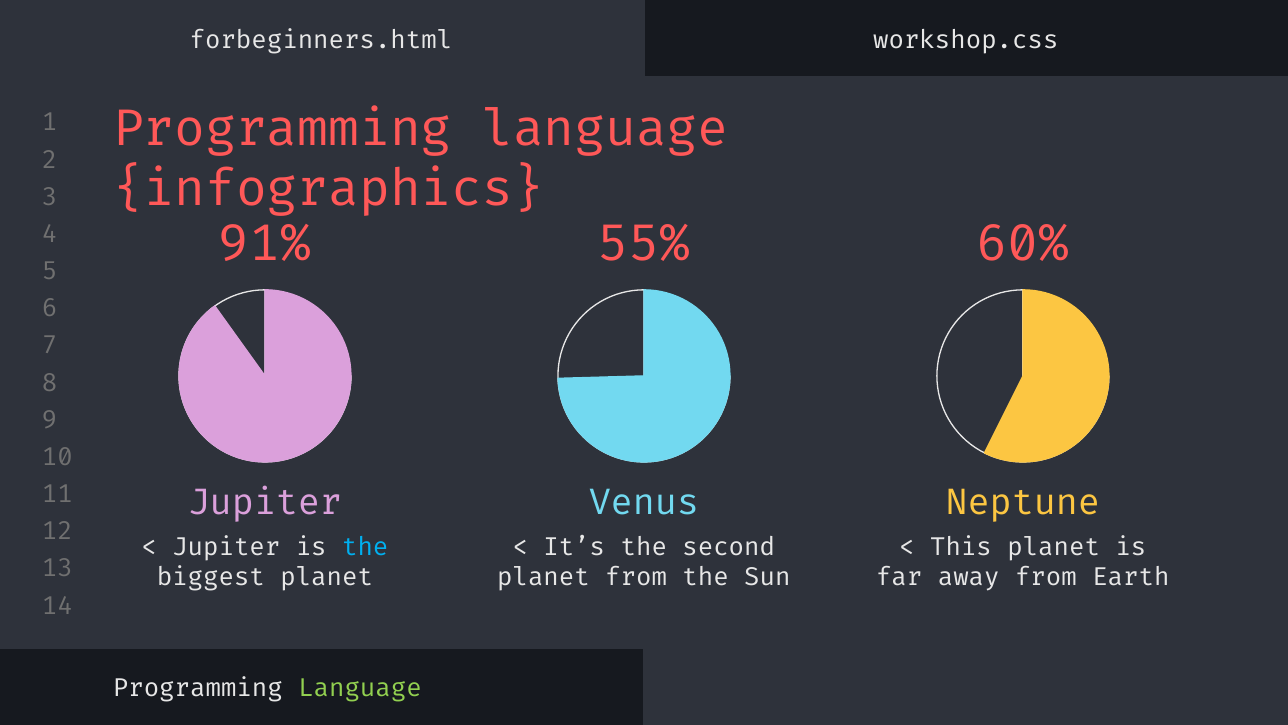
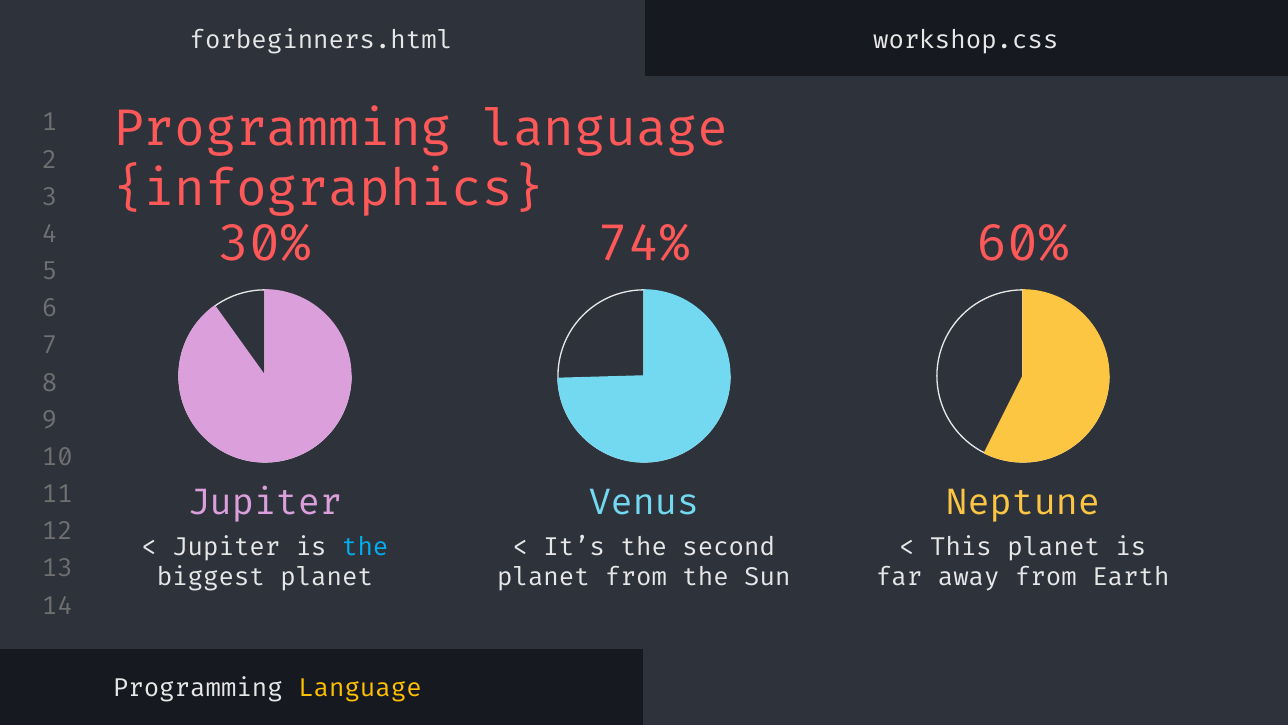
91%: 91% -> 30%
55%: 55% -> 74%
Language at (360, 688) colour: light green -> yellow
